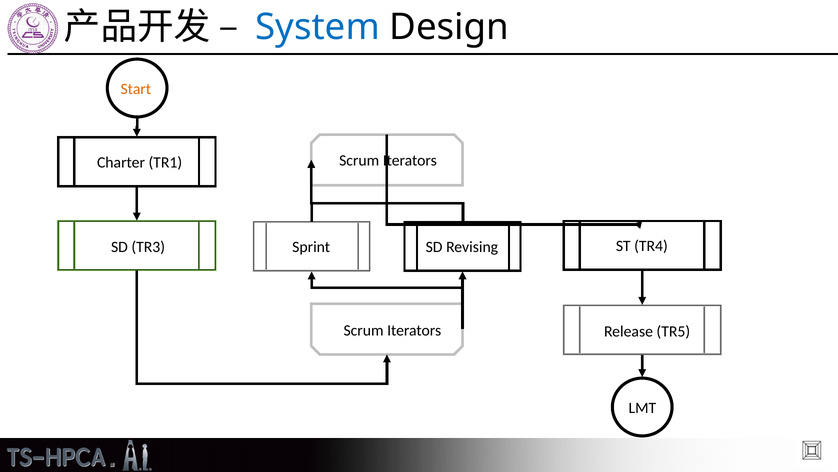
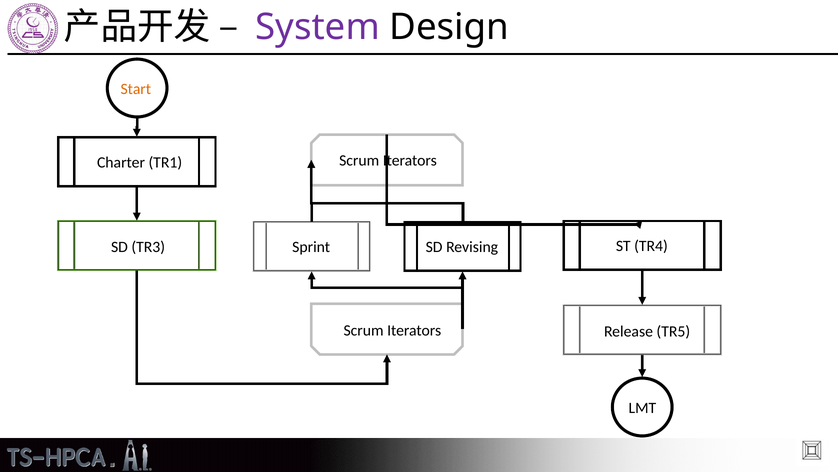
System colour: blue -> purple
